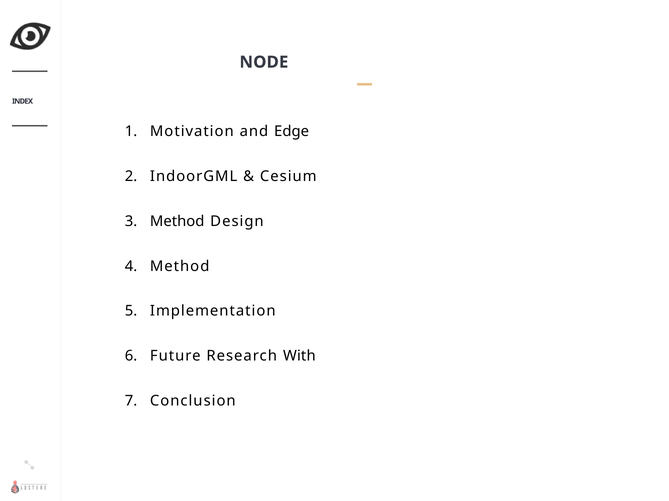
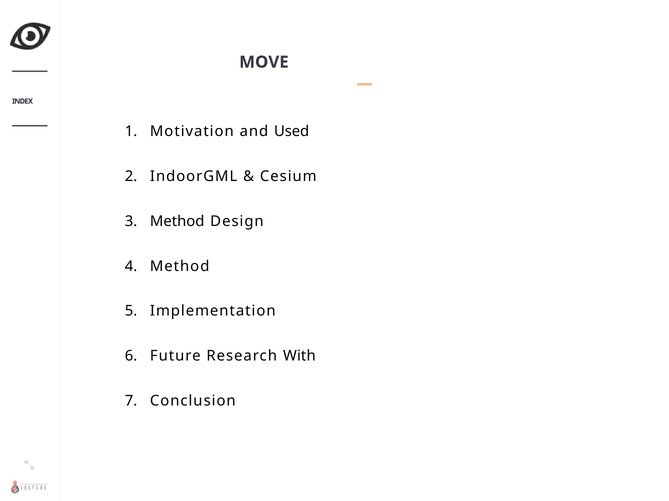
NODE: NODE -> MOVE
Edge: Edge -> Used
